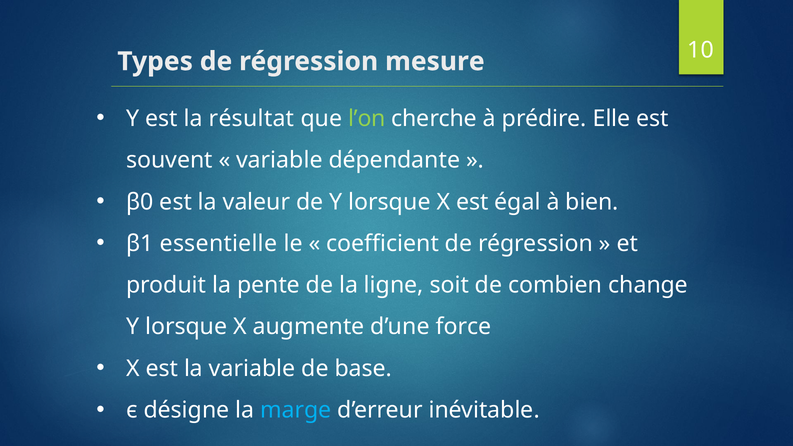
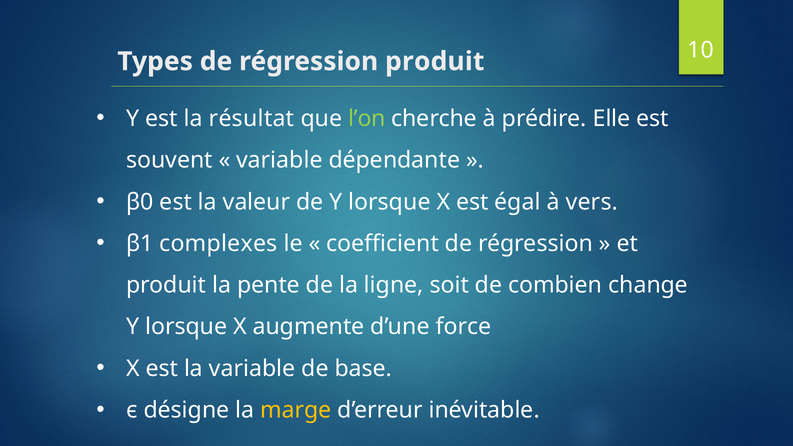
régression mesure: mesure -> produit
bien: bien -> vers
essentielle: essentielle -> complexes
marge colour: light blue -> yellow
